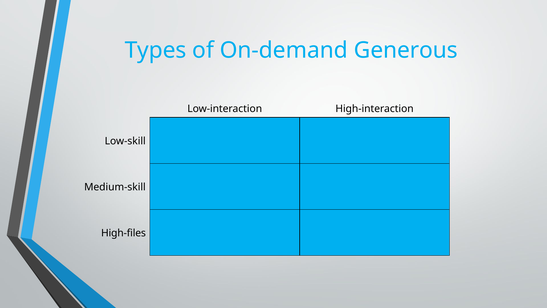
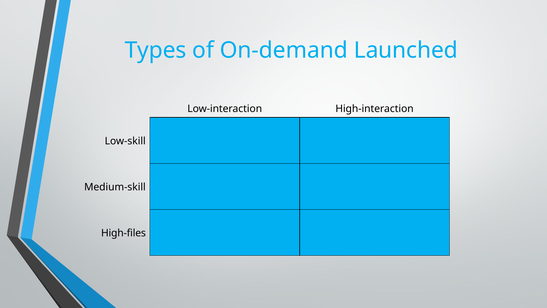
Generous: Generous -> Launched
